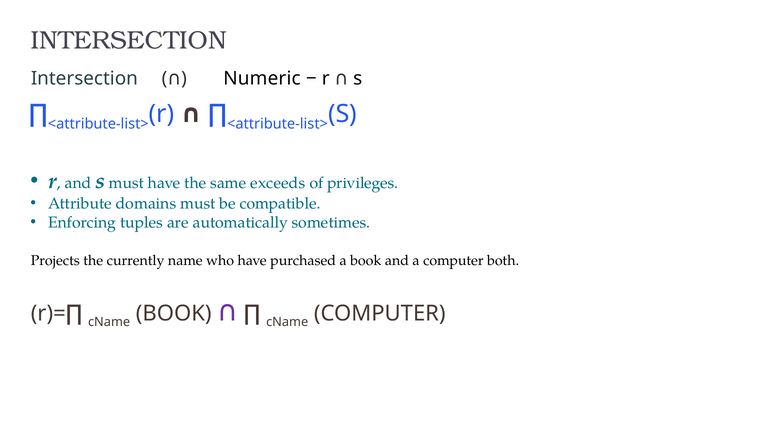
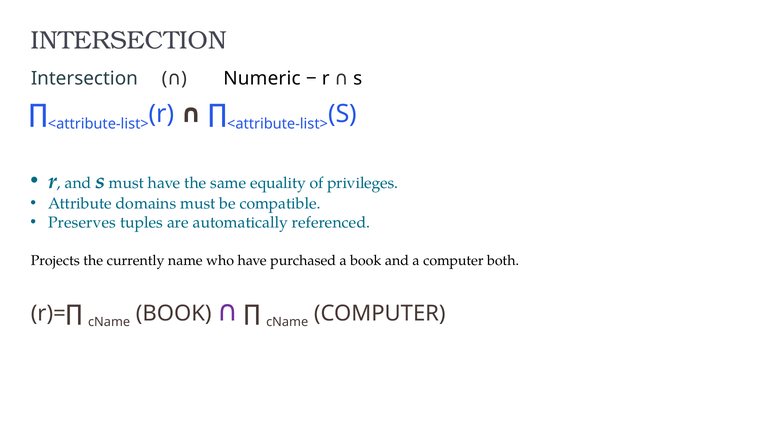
exceeds: exceeds -> equality
Enforcing: Enforcing -> Preserves
sometimes: sometimes -> referenced
